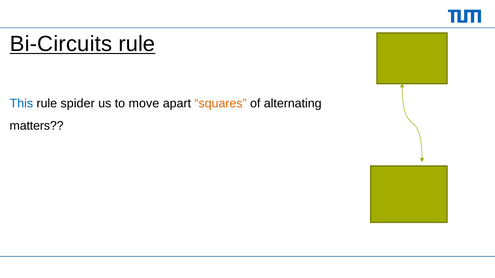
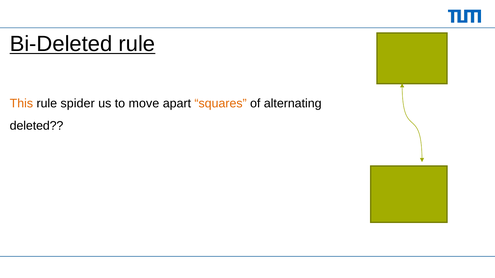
Bi-Circuits: Bi-Circuits -> Bi-Deleted
This colour: blue -> orange
matters: matters -> deleted
